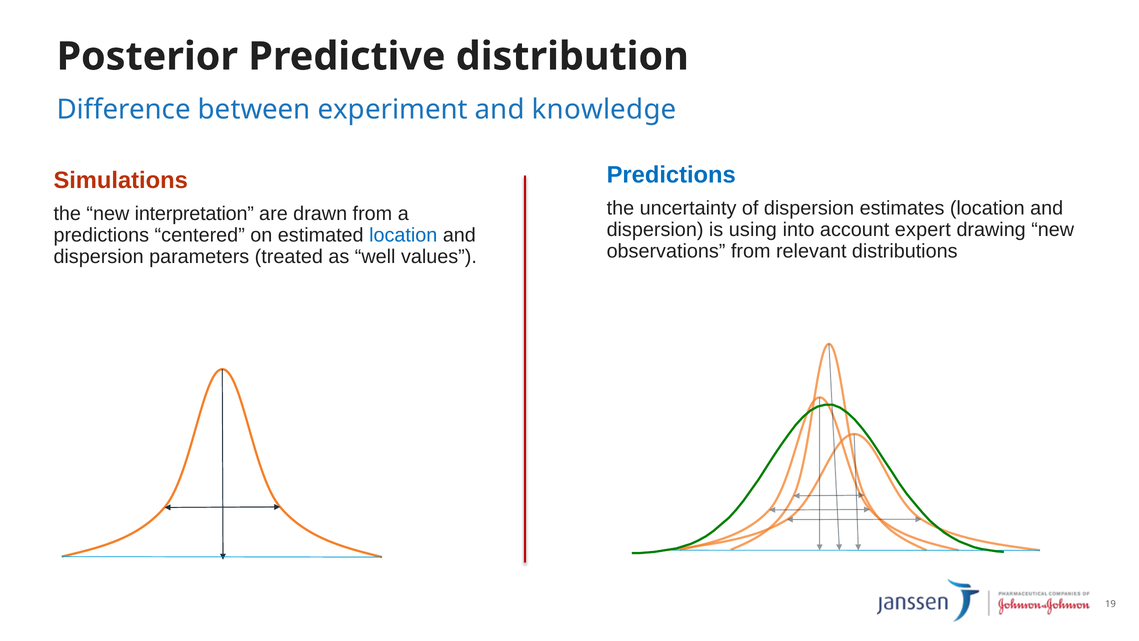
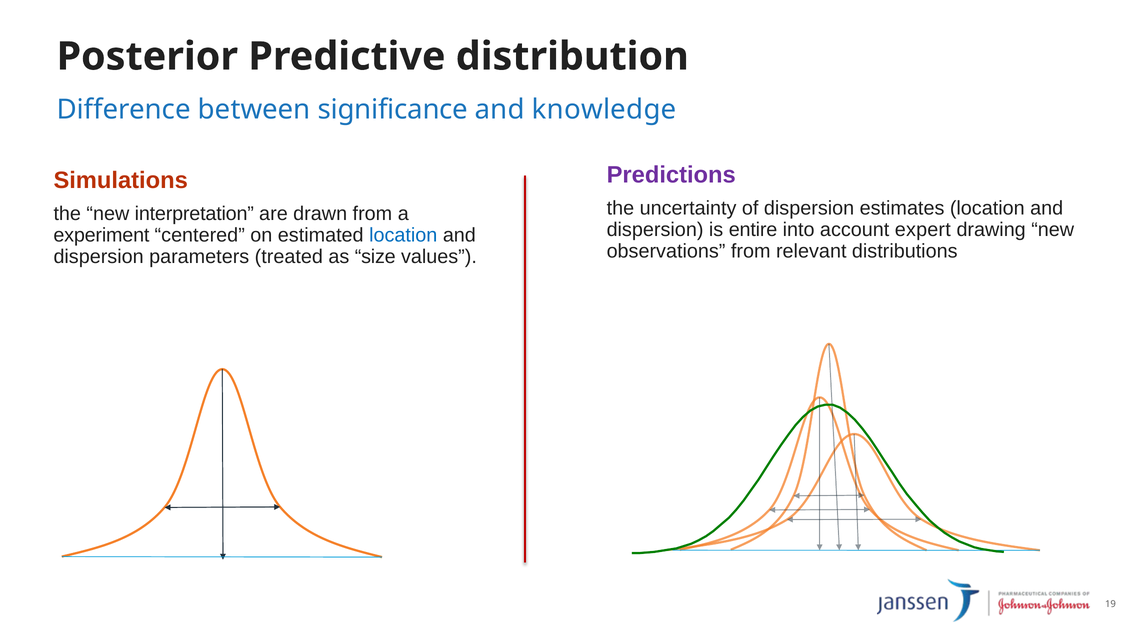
experiment: experiment -> significance
Predictions at (671, 175) colour: blue -> purple
using: using -> entire
predictions at (101, 235): predictions -> experiment
well: well -> size
